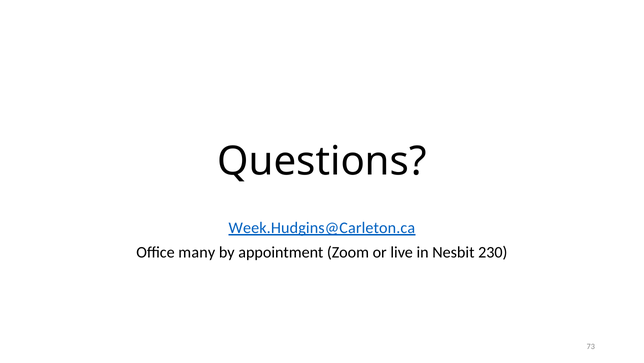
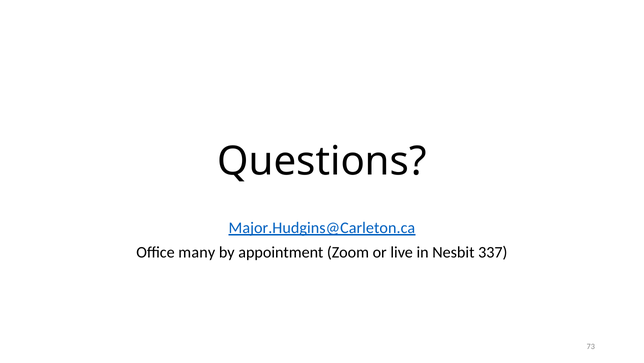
Week.Hudgins@Carleton.ca: Week.Hudgins@Carleton.ca -> Major.Hudgins@Carleton.ca
230: 230 -> 337
